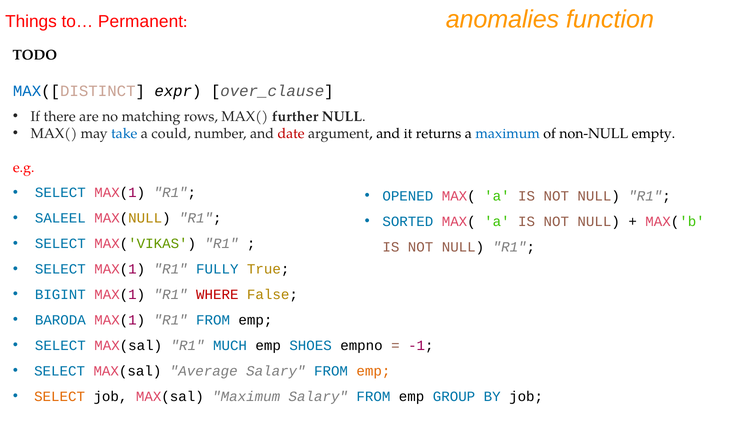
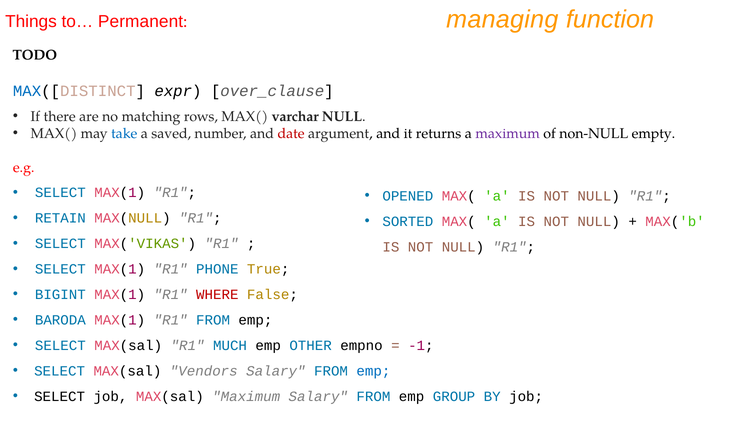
anomalies: anomalies -> managing
further: further -> varchar
could: could -> saved
maximum at (508, 134) colour: blue -> purple
SALEEL: SALEEL -> RETAIN
FULLY: FULLY -> PHONE
SHOES: SHOES -> OTHER
Average: Average -> Vendors
emp at (373, 371) colour: orange -> blue
SELECT at (60, 396) colour: orange -> black
